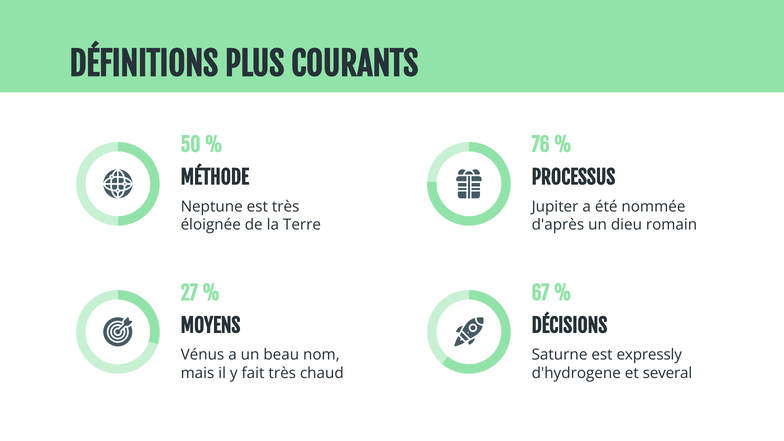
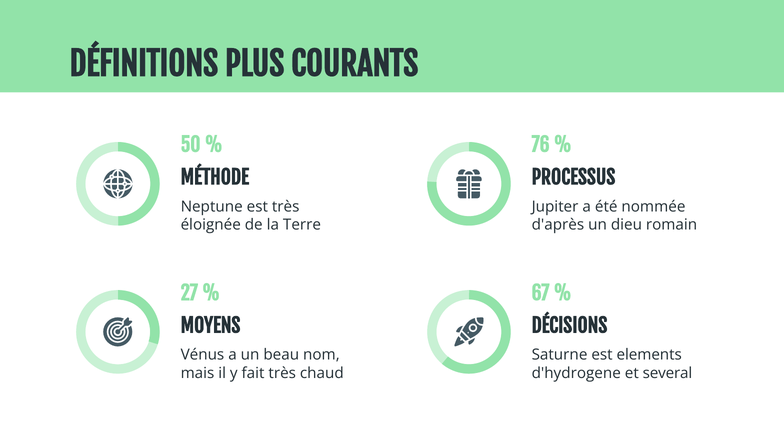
expressly: expressly -> elements
